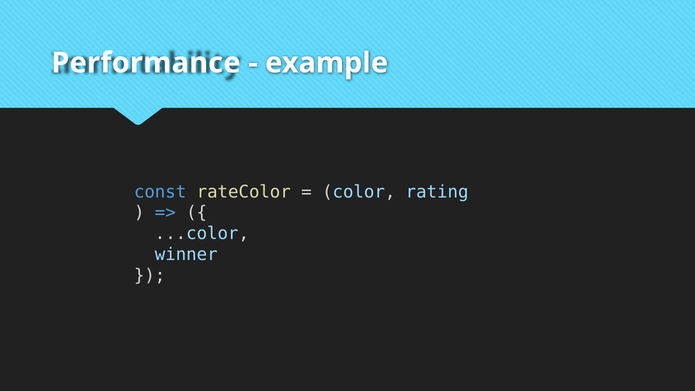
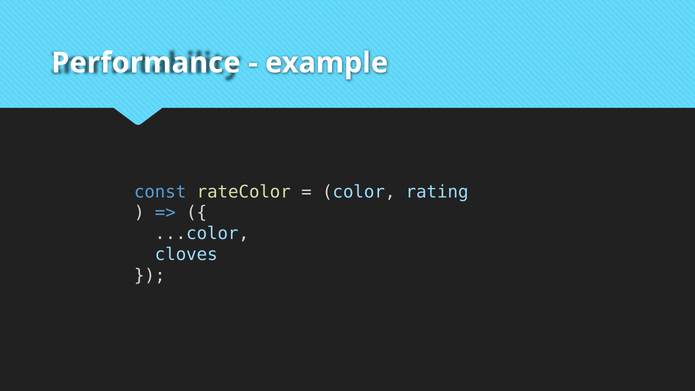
winner: winner -> cloves
